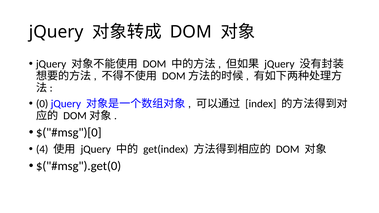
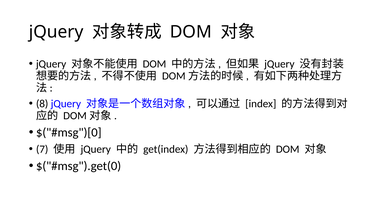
0: 0 -> 8
4: 4 -> 7
